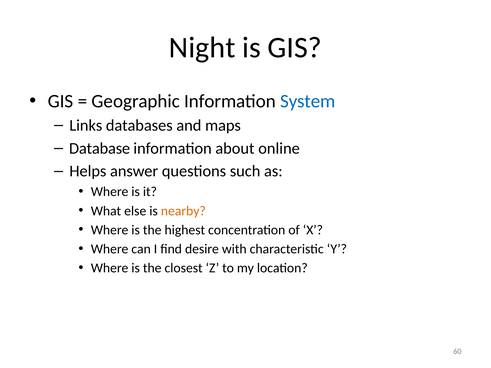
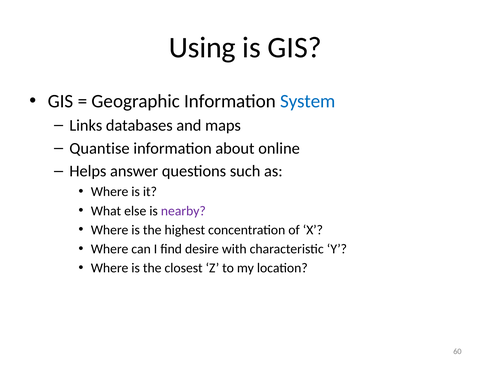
Night: Night -> Using
Database: Database -> Quantise
nearby colour: orange -> purple
